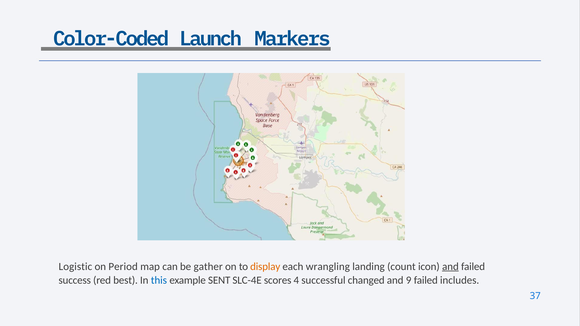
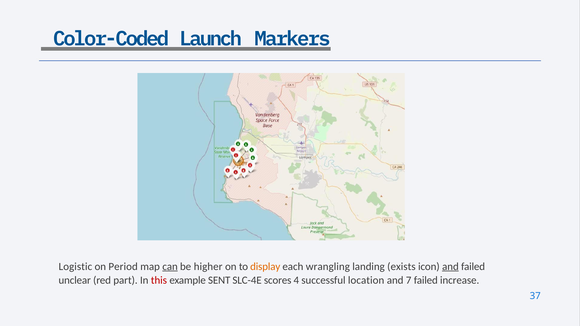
can underline: none -> present
gather: gather -> higher
count: count -> exists
success: success -> unclear
best: best -> part
this colour: blue -> red
changed: changed -> location
9: 9 -> 7
includes: includes -> increase
